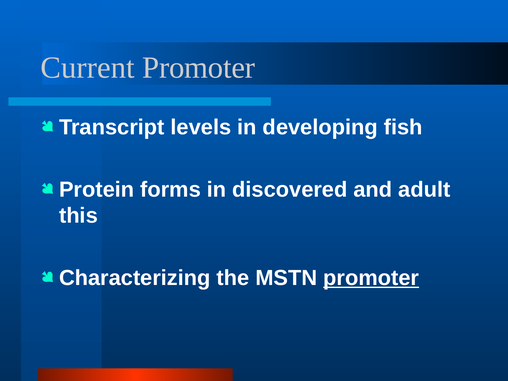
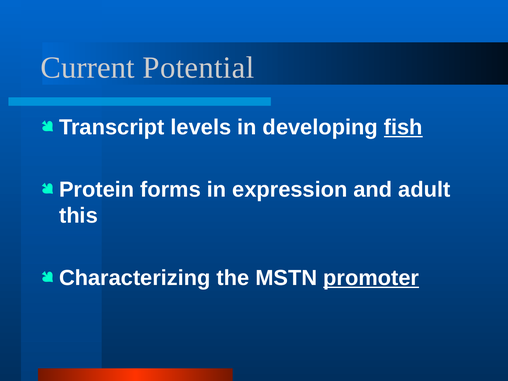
Current Promoter: Promoter -> Potential
fish underline: none -> present
discovered: discovered -> expression
